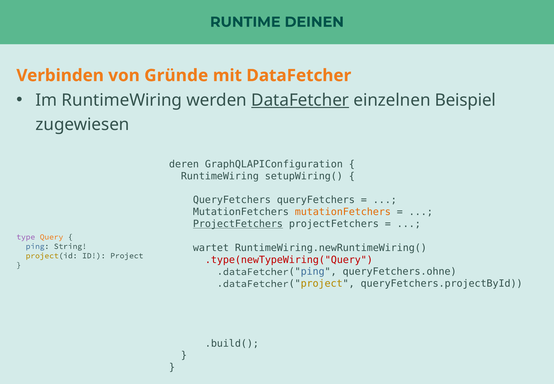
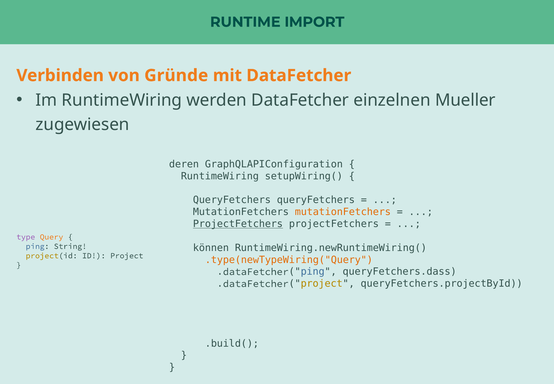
DEINEN: DEINEN -> IMPORT
DataFetcher at (300, 100) underline: present -> none
Beispiel: Beispiel -> Mueller
wartet: wartet -> können
.type(newTypeWiring("Query colour: red -> orange
queryFetchers.ohne: queryFetchers.ohne -> queryFetchers.dass
